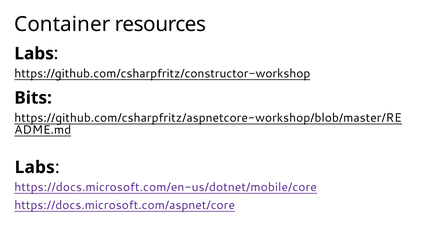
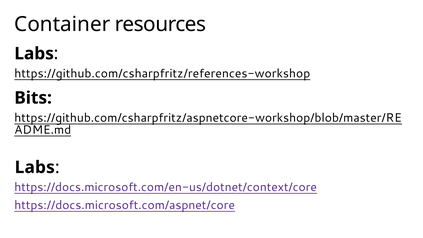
https://github.com/csharpfritz/constructor-workshop: https://github.com/csharpfritz/constructor-workshop -> https://github.com/csharpfritz/references-workshop
https://docs.microsoft.com/en-us/dotnet/mobile/core: https://docs.microsoft.com/en-us/dotnet/mobile/core -> https://docs.microsoft.com/en-us/dotnet/context/core
